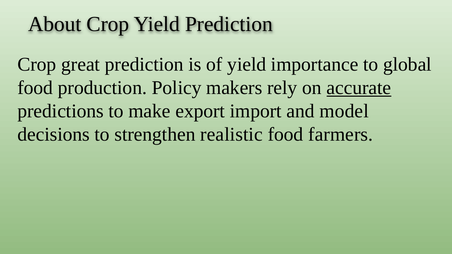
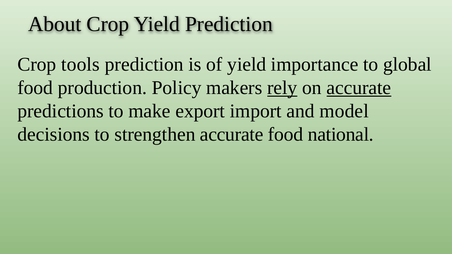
great: great -> tools
rely underline: none -> present
strengthen realistic: realistic -> accurate
farmers: farmers -> national
